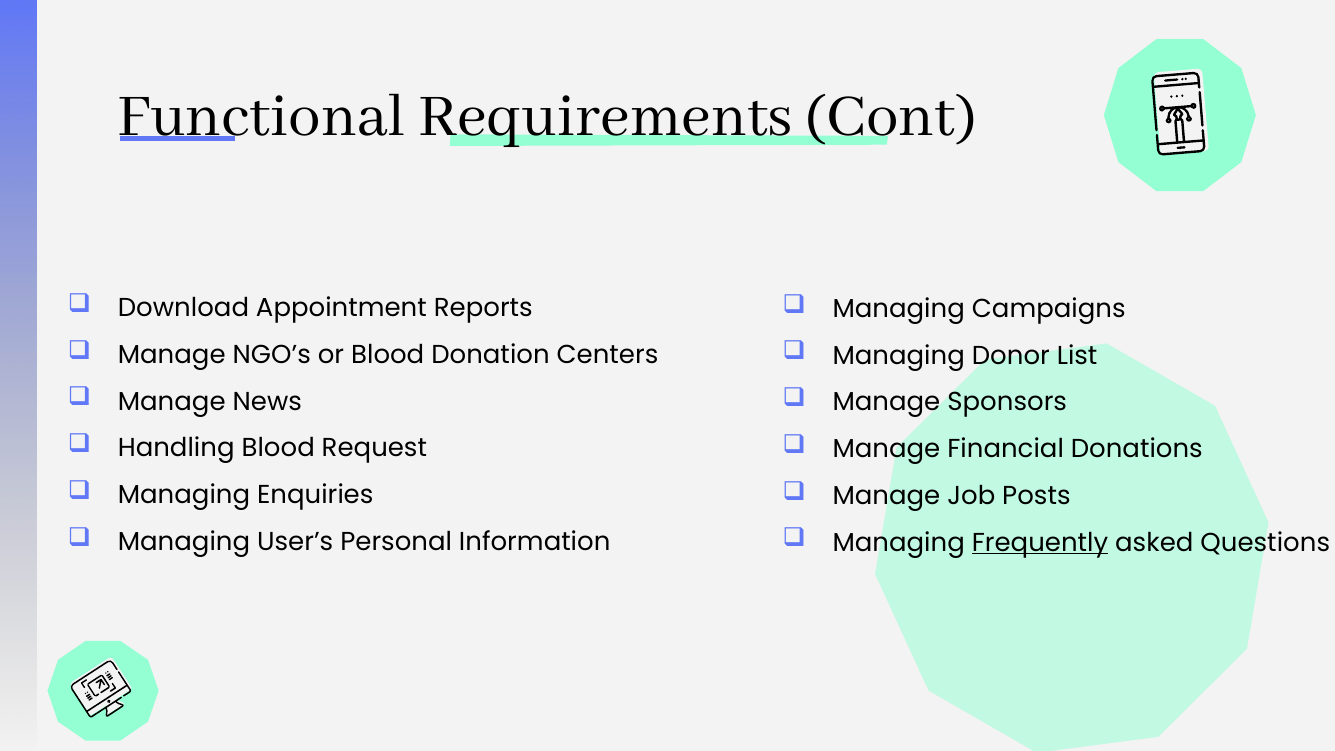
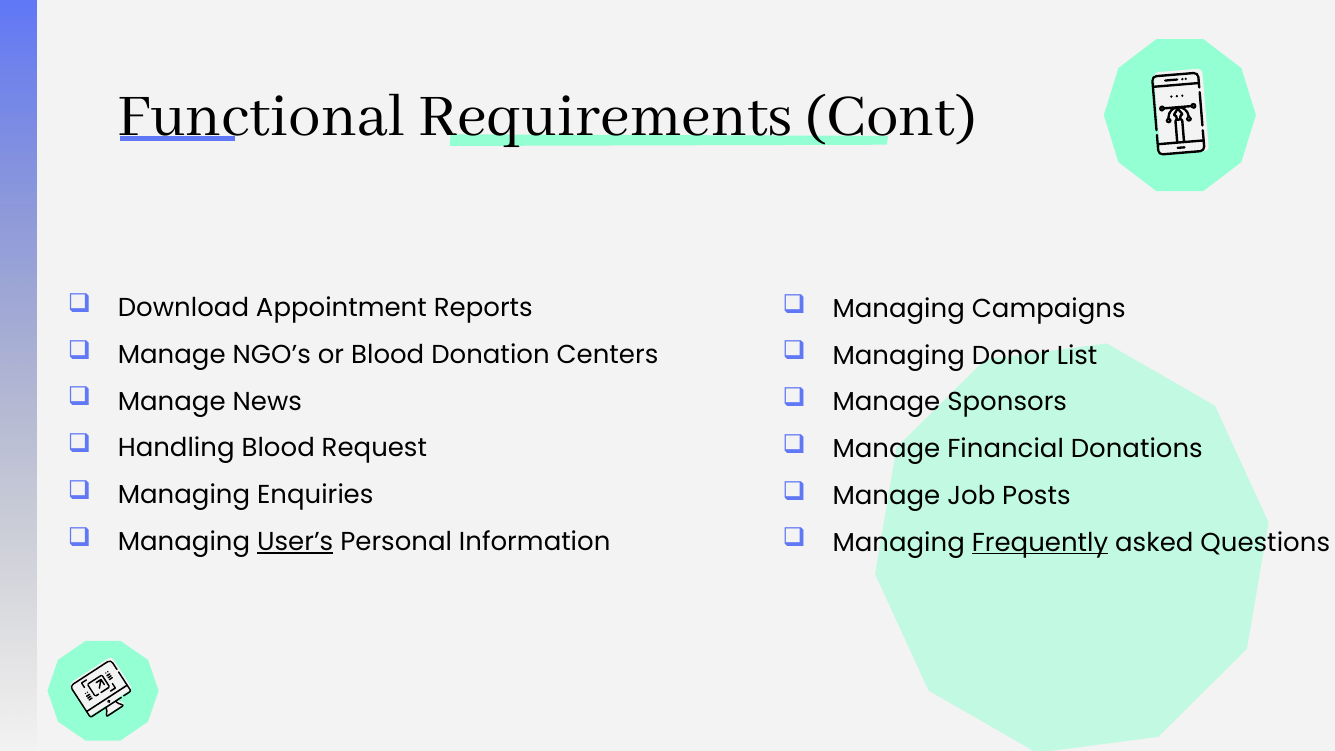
User’s underline: none -> present
